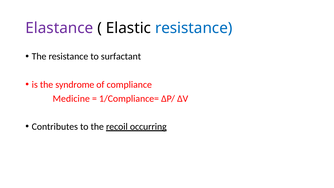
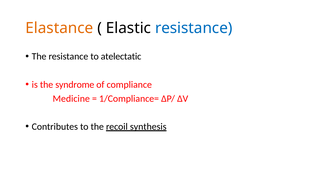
Elastance colour: purple -> orange
surfactant: surfactant -> atelectatic
occurring: occurring -> synthesis
